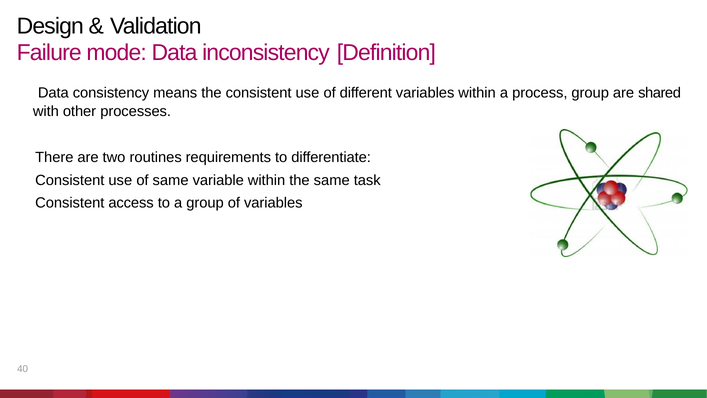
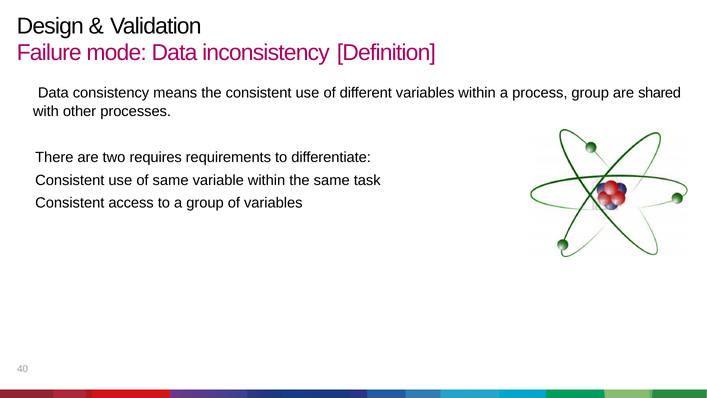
routines: routines -> requires
